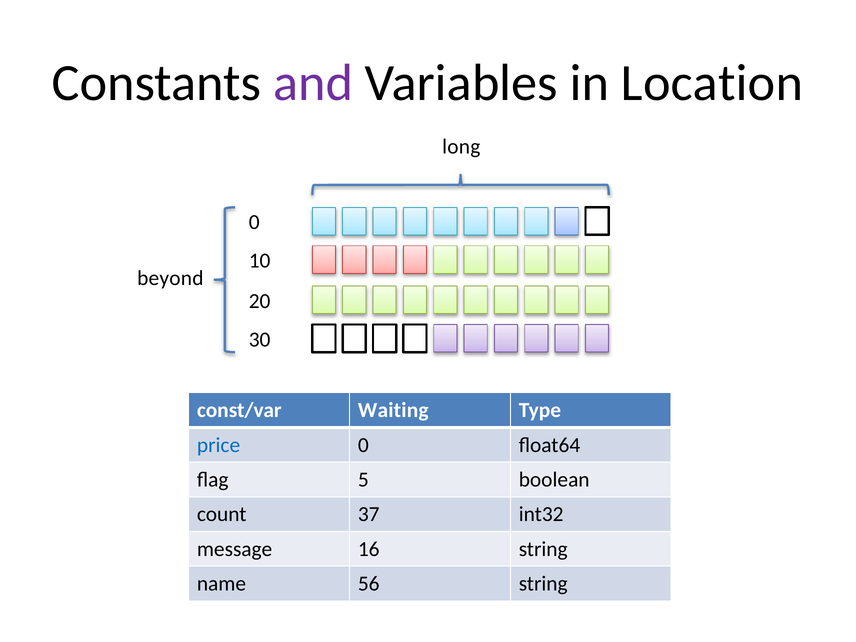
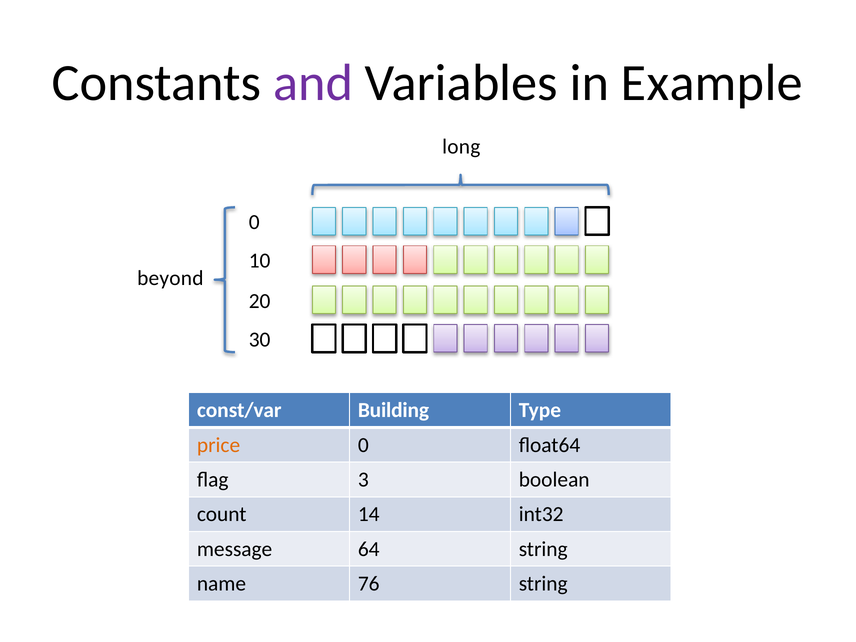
Location: Location -> Example
Waiting: Waiting -> Building
price colour: blue -> orange
5: 5 -> 3
37: 37 -> 14
16: 16 -> 64
56: 56 -> 76
